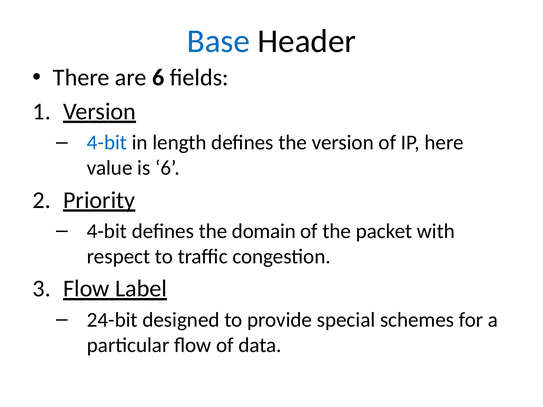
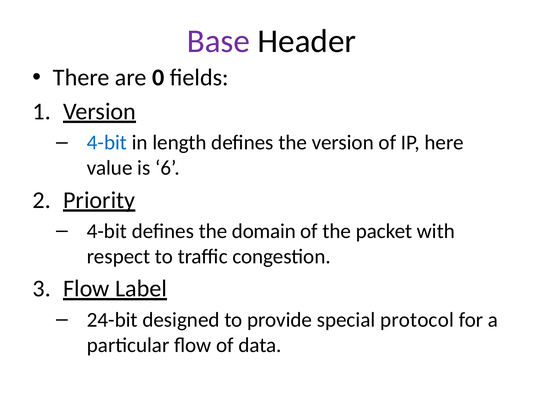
Base colour: blue -> purple
are 6: 6 -> 0
schemes: schemes -> protocol
